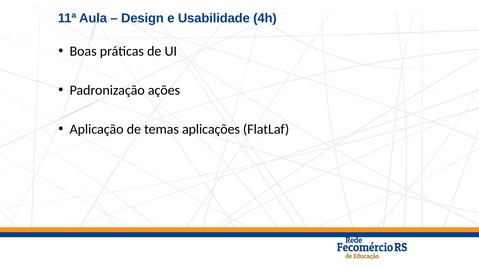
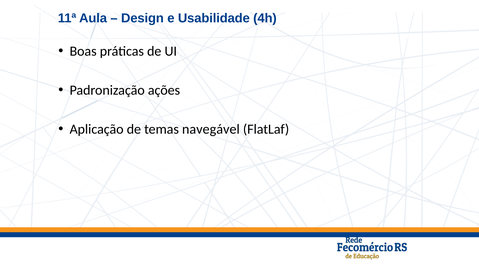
aplicações: aplicações -> navegável
